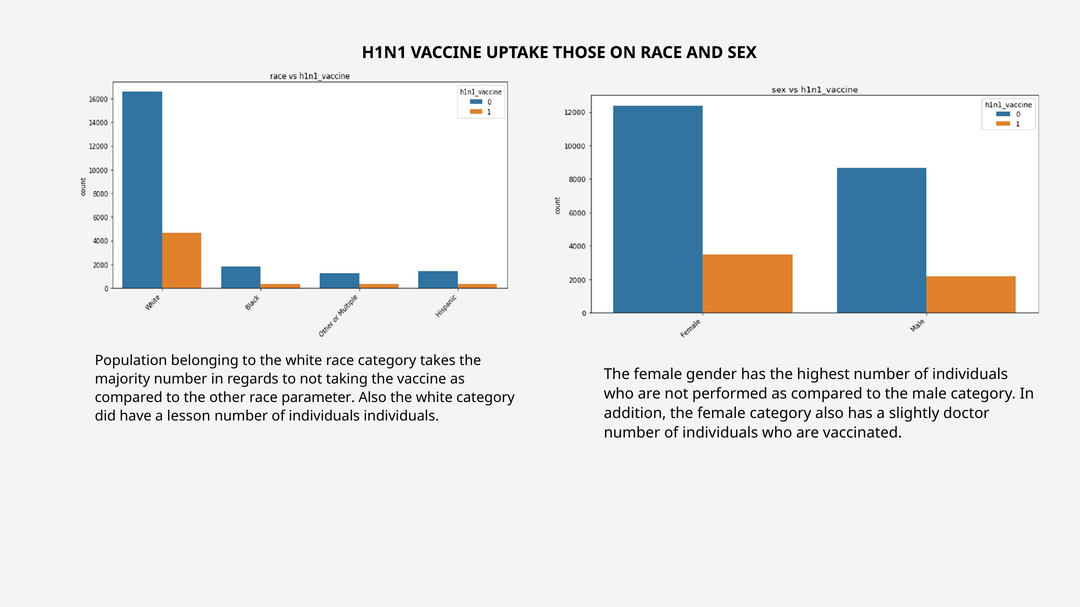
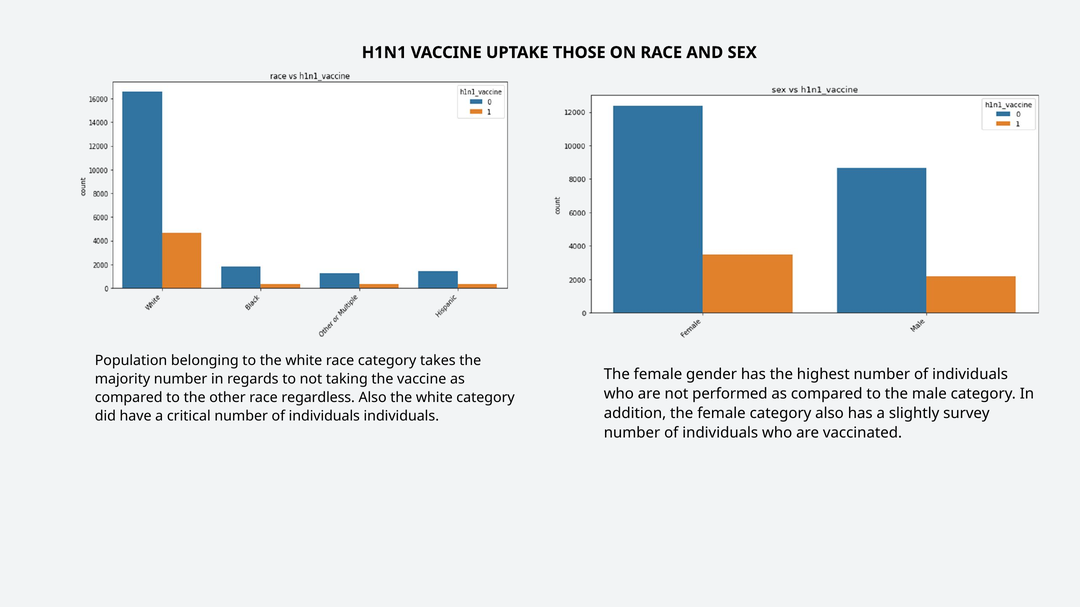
parameter: parameter -> regardless
doctor: doctor -> survey
lesson: lesson -> critical
